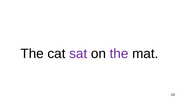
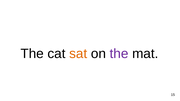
sat colour: purple -> orange
